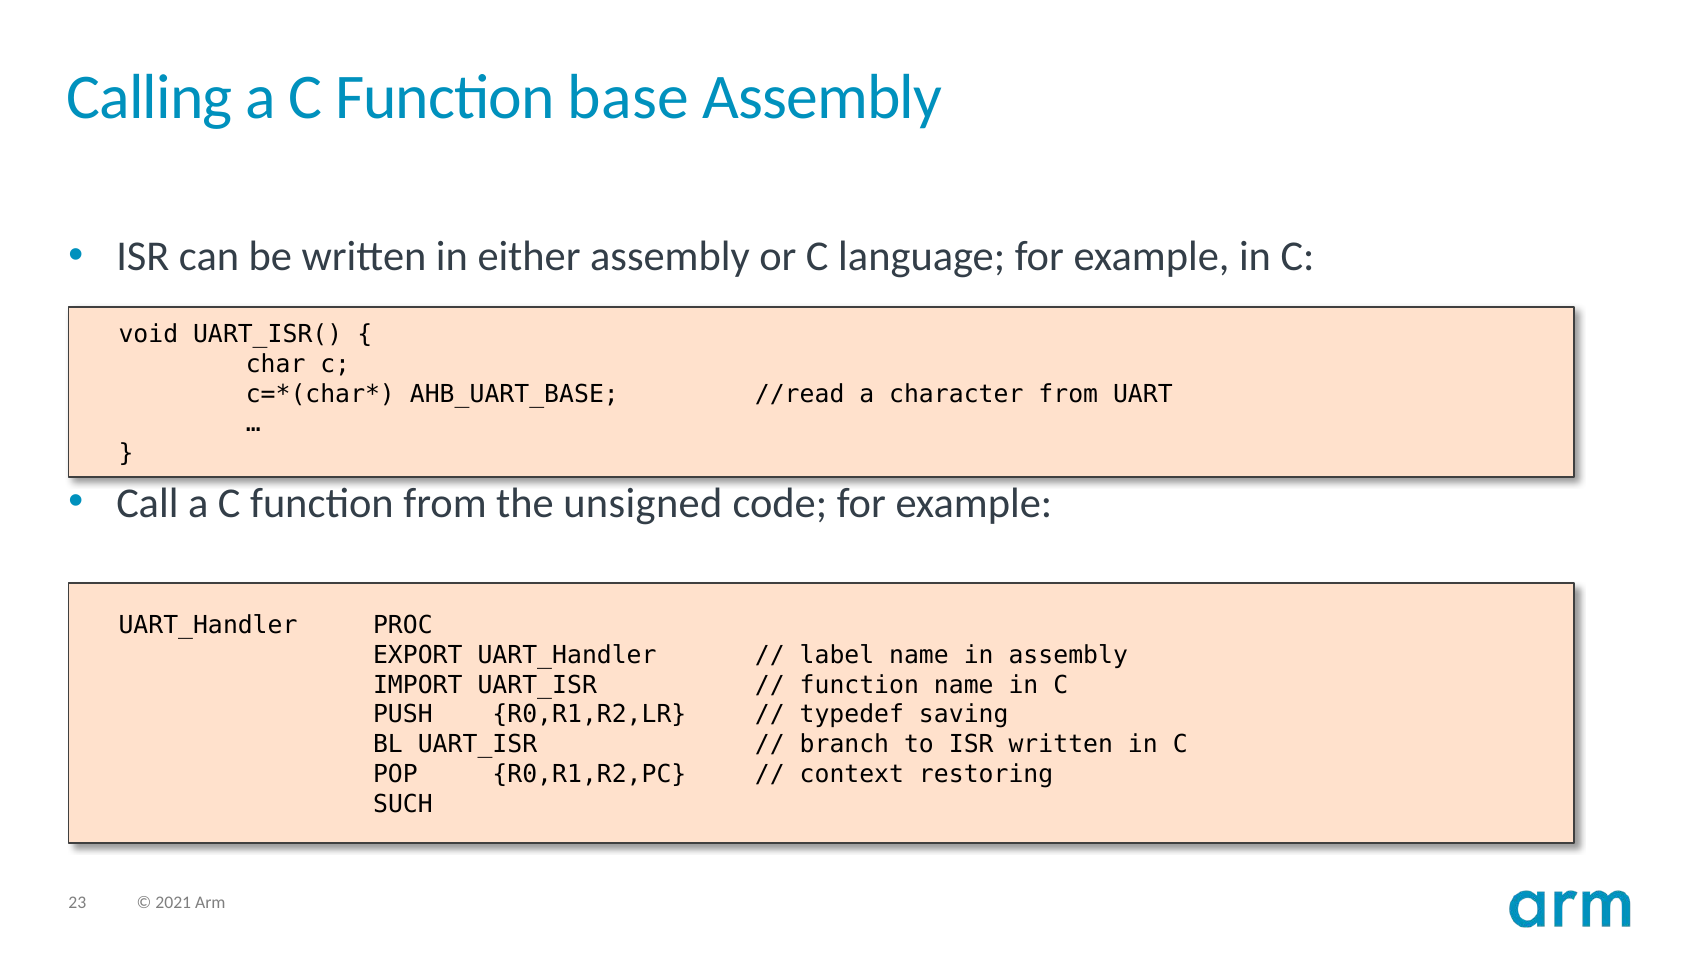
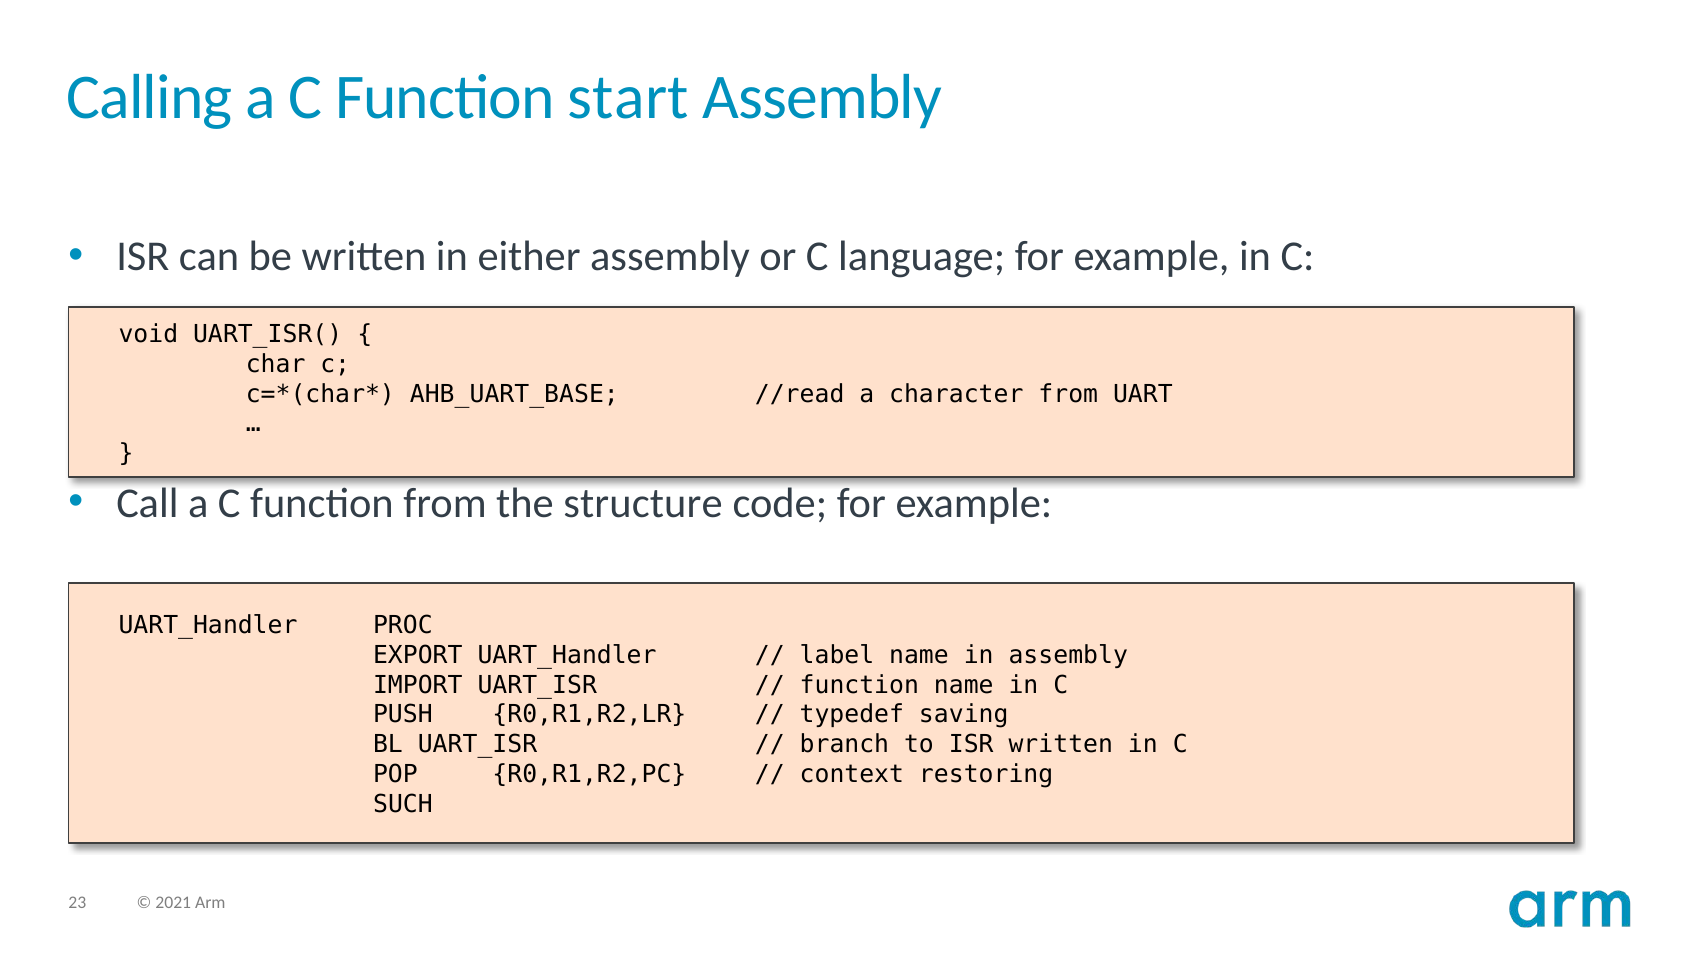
base: base -> start
unsigned: unsigned -> structure
